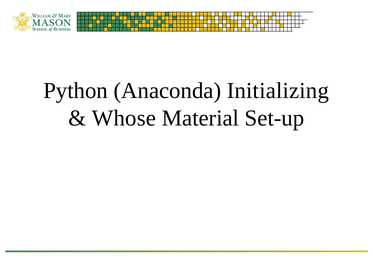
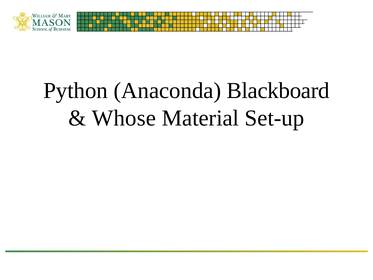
Initializing: Initializing -> Blackboard
